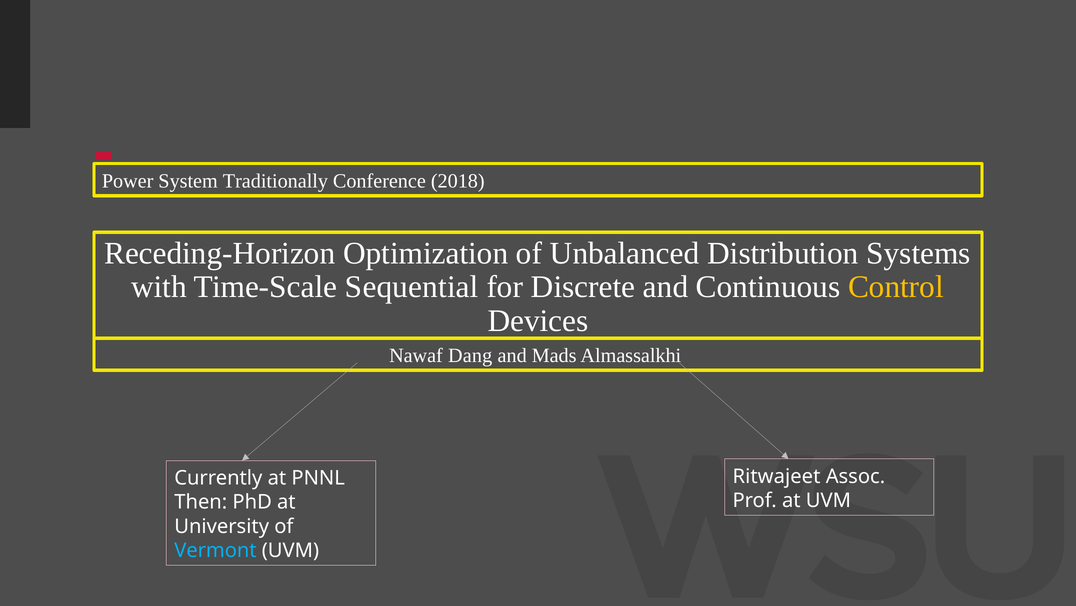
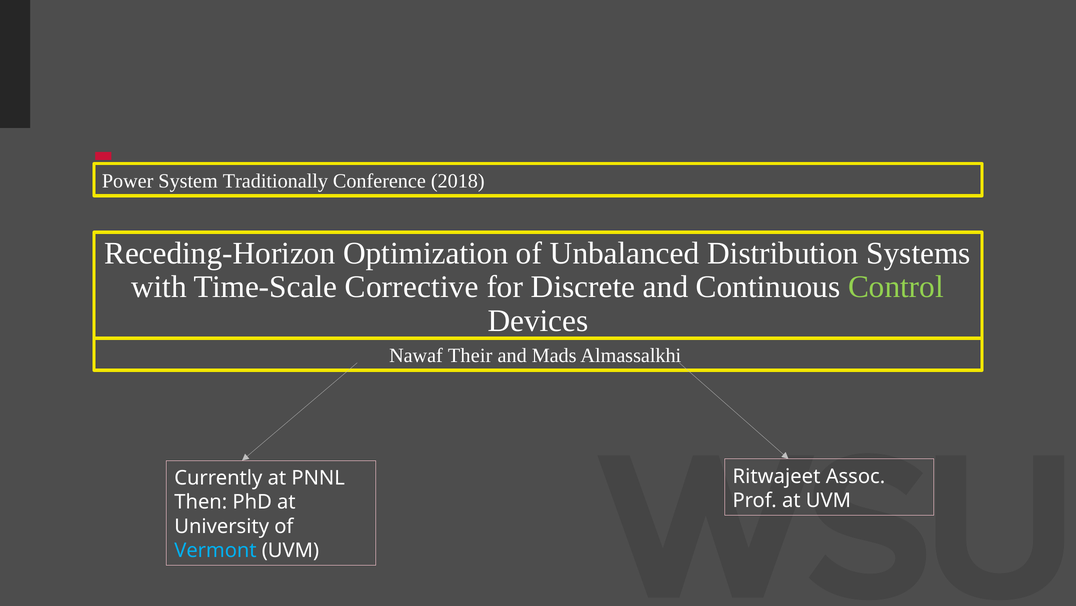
Sequential: Sequential -> Corrective
Control colour: yellow -> light green
Dang: Dang -> Their
